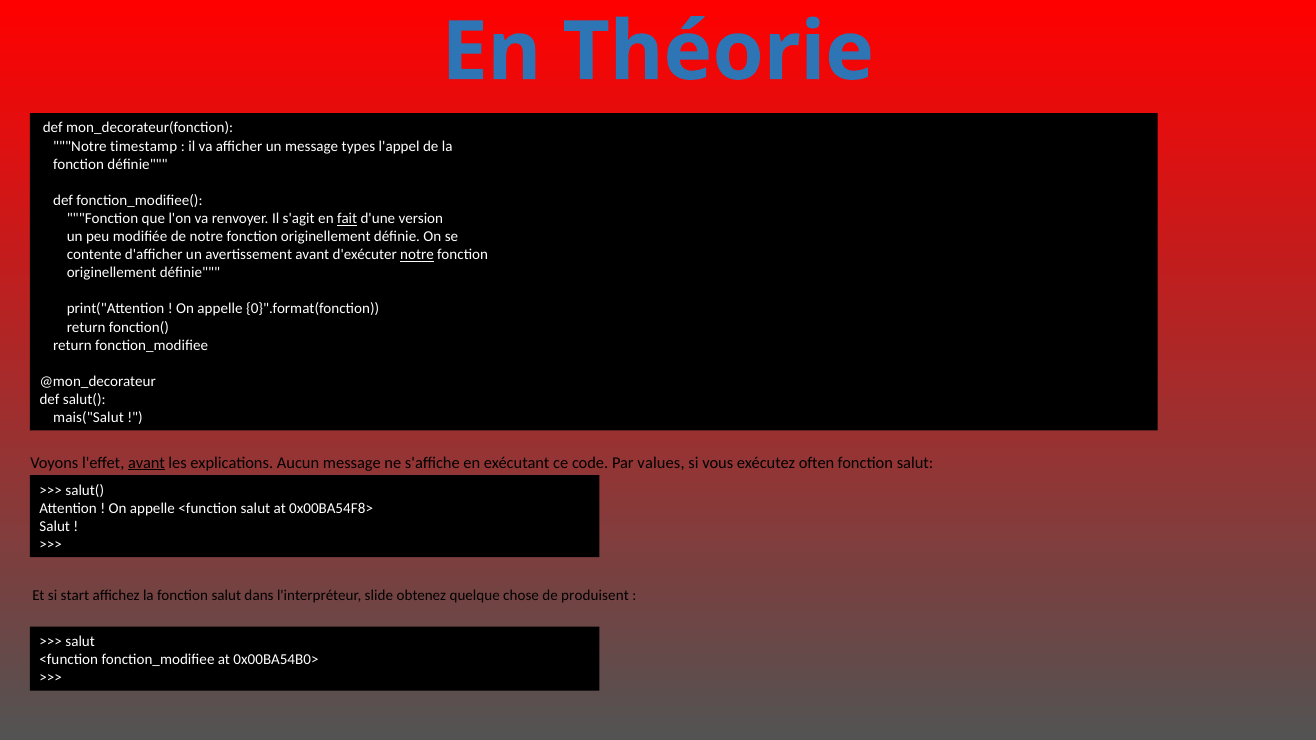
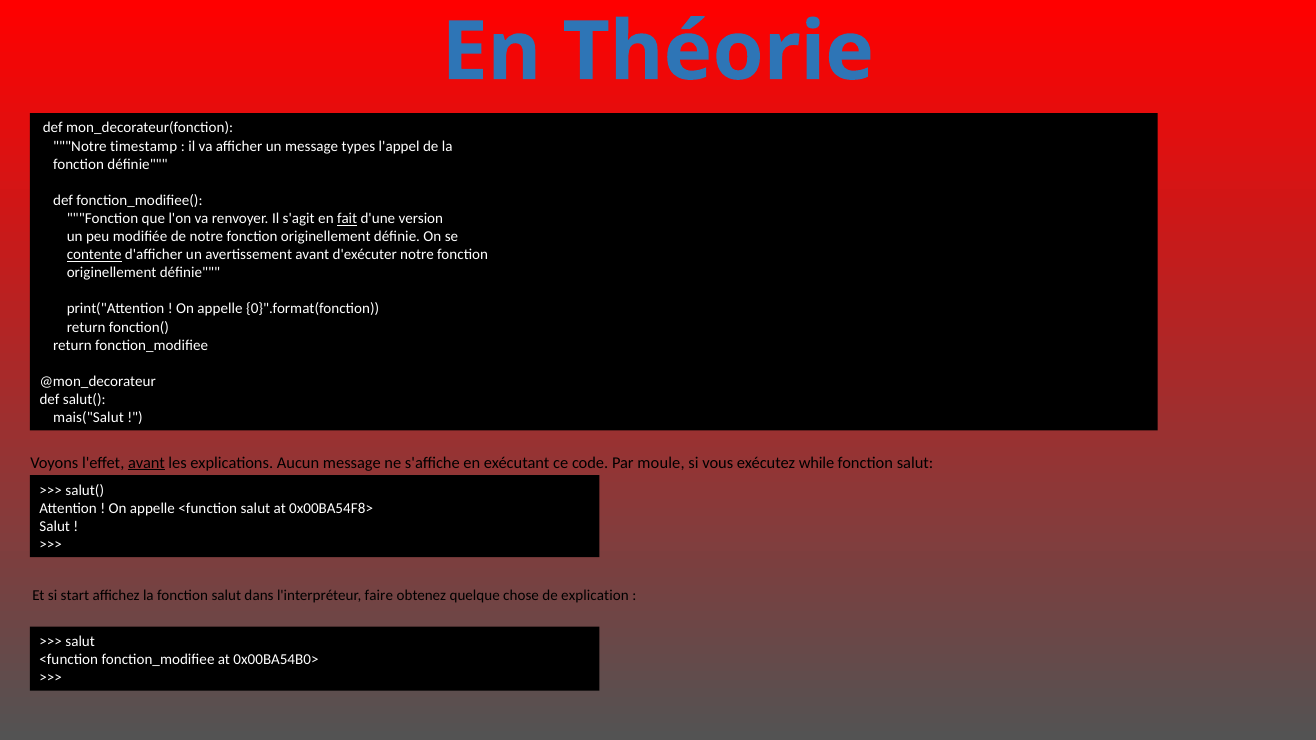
contente underline: none -> present
notre at (417, 255) underline: present -> none
values: values -> moule
often: often -> while
slide: slide -> faire
produisent: produisent -> explication
